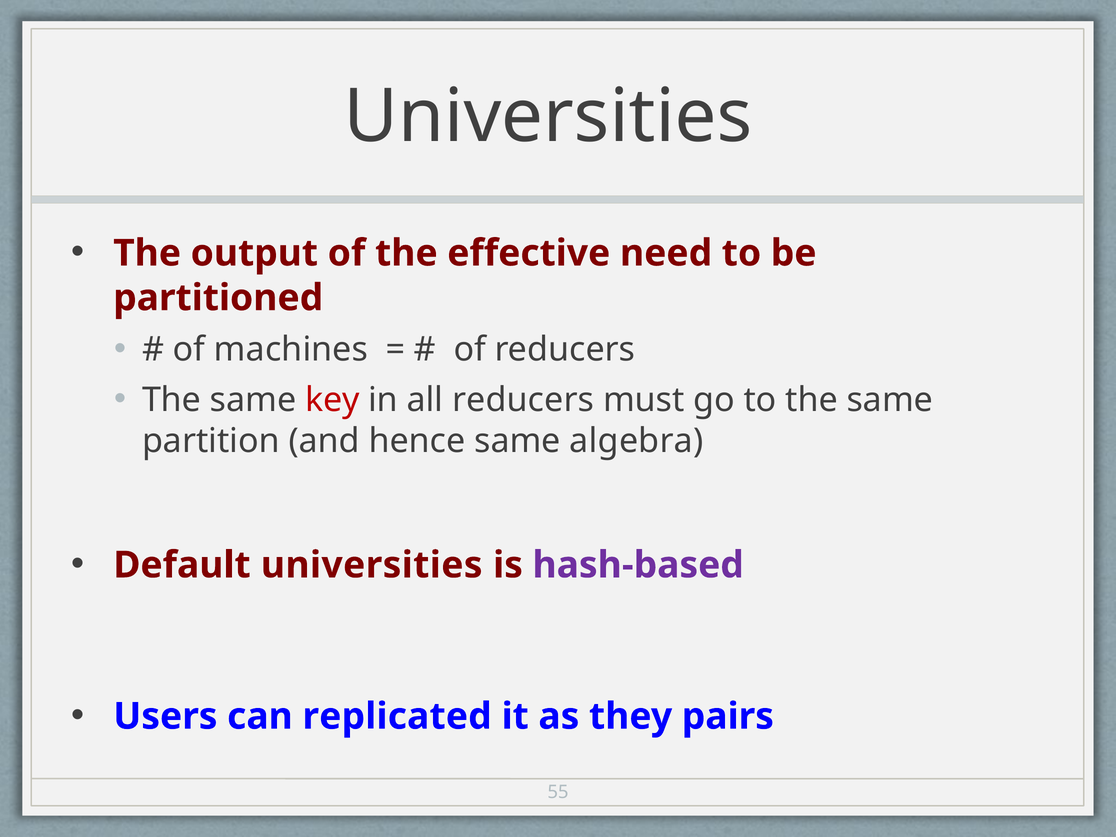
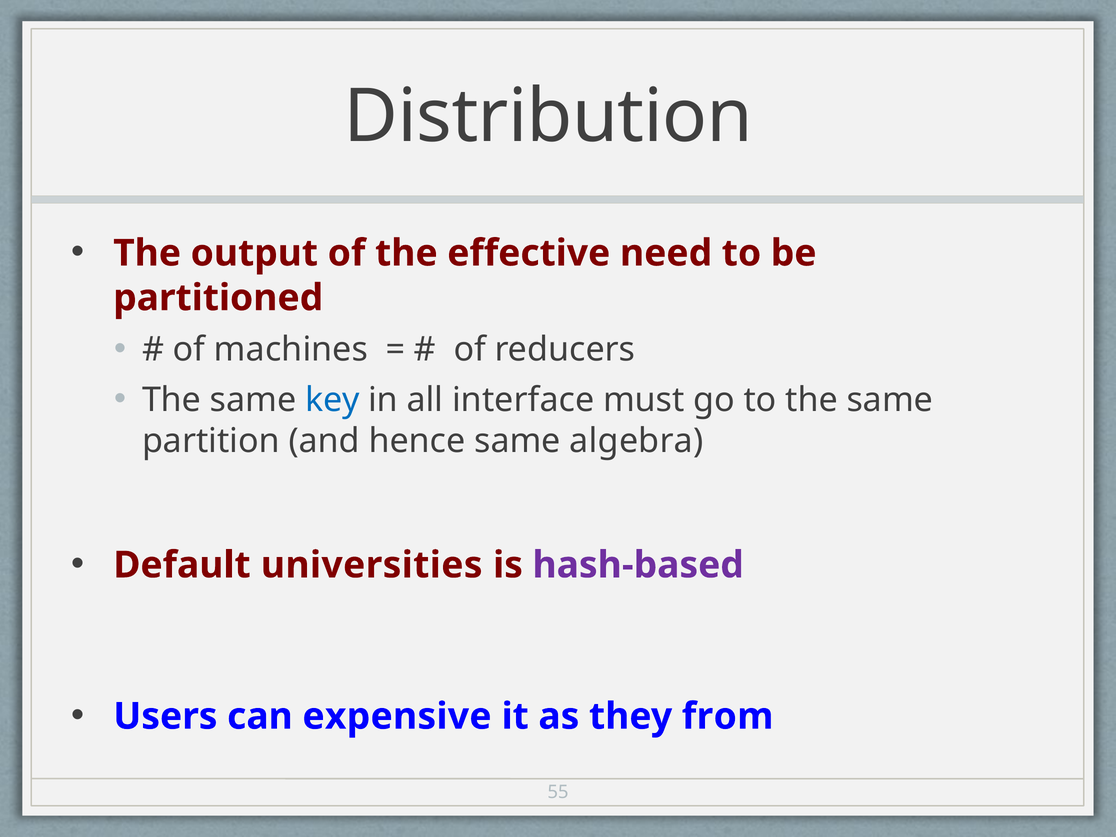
Universities at (548, 117): Universities -> Distribution
key colour: red -> blue
all reducers: reducers -> interface
replicated: replicated -> expensive
pairs: pairs -> from
